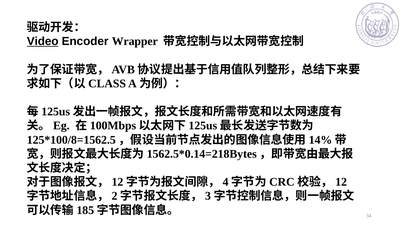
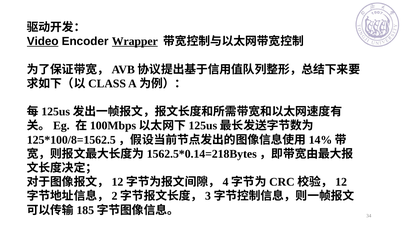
Wrapper underline: none -> present
